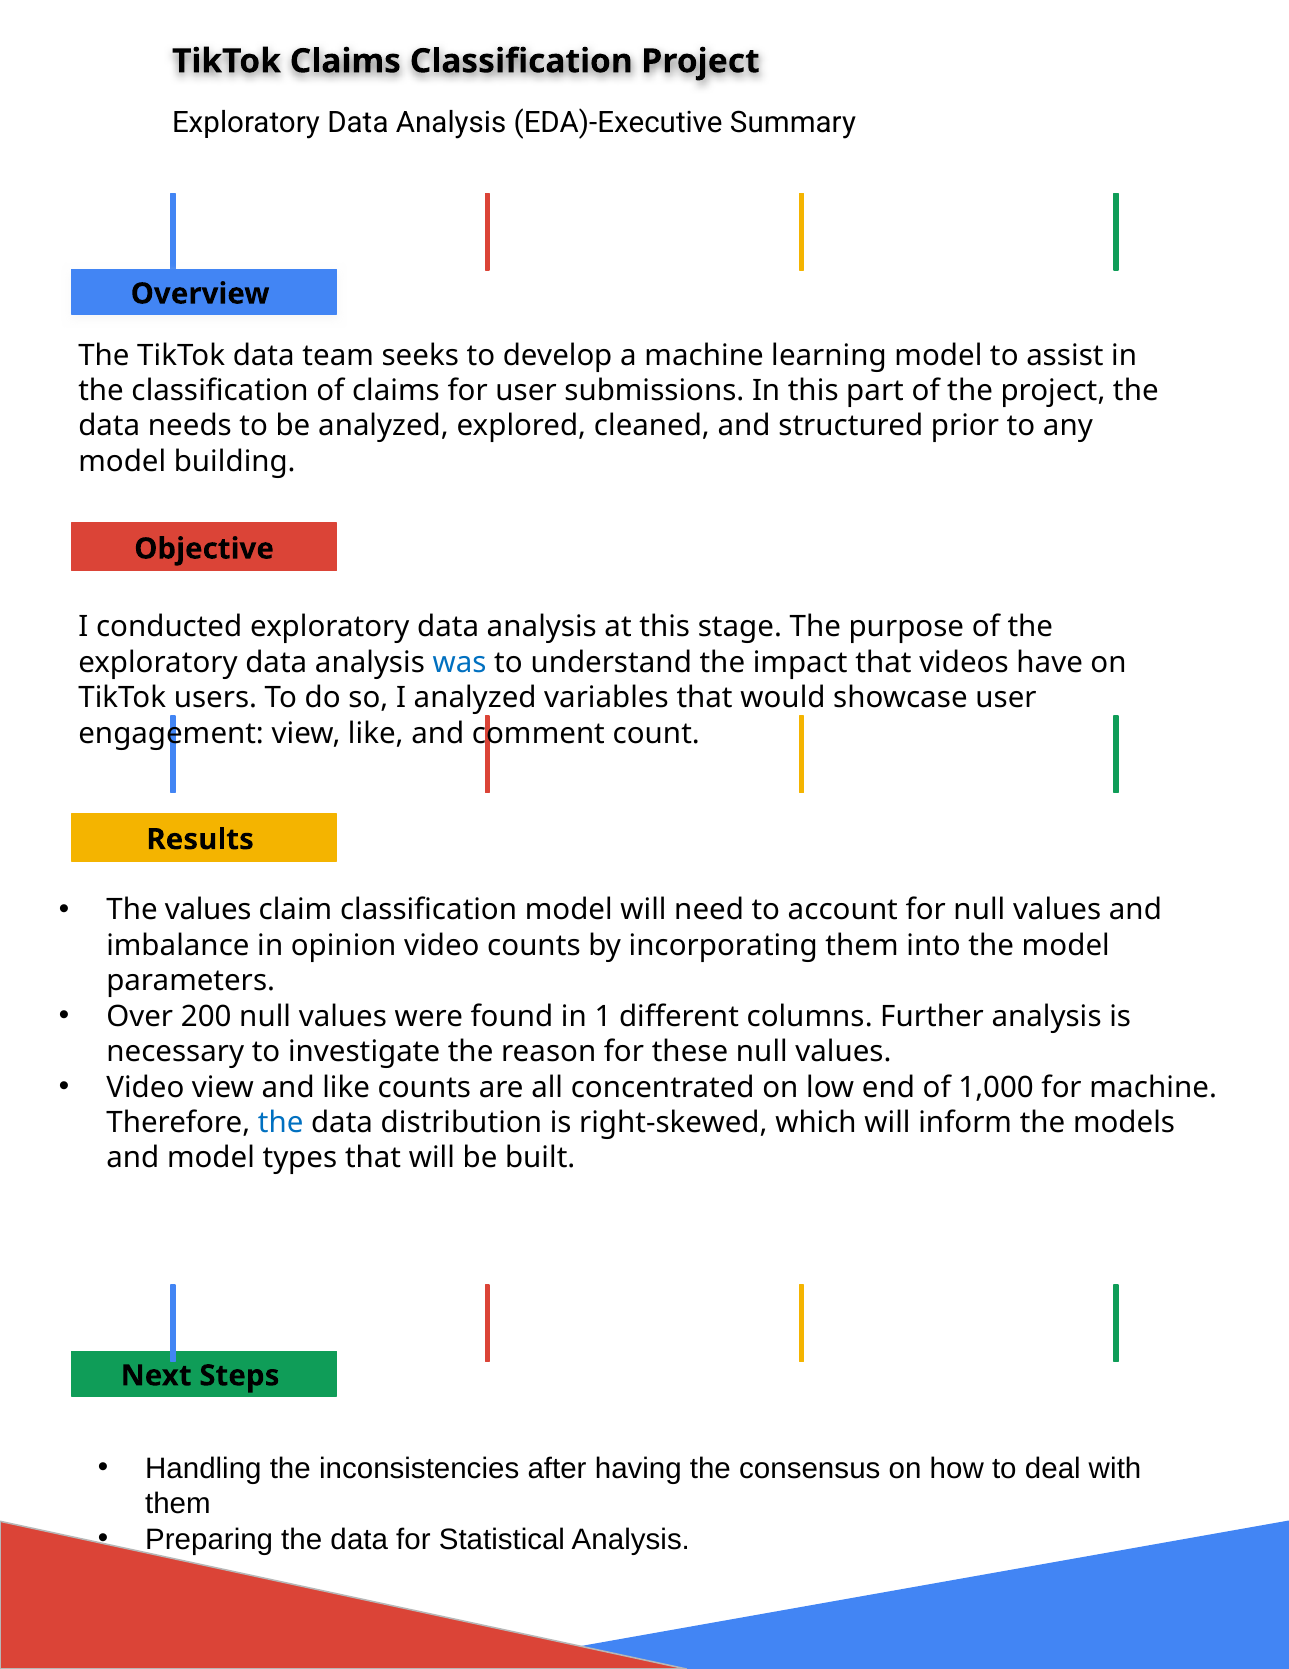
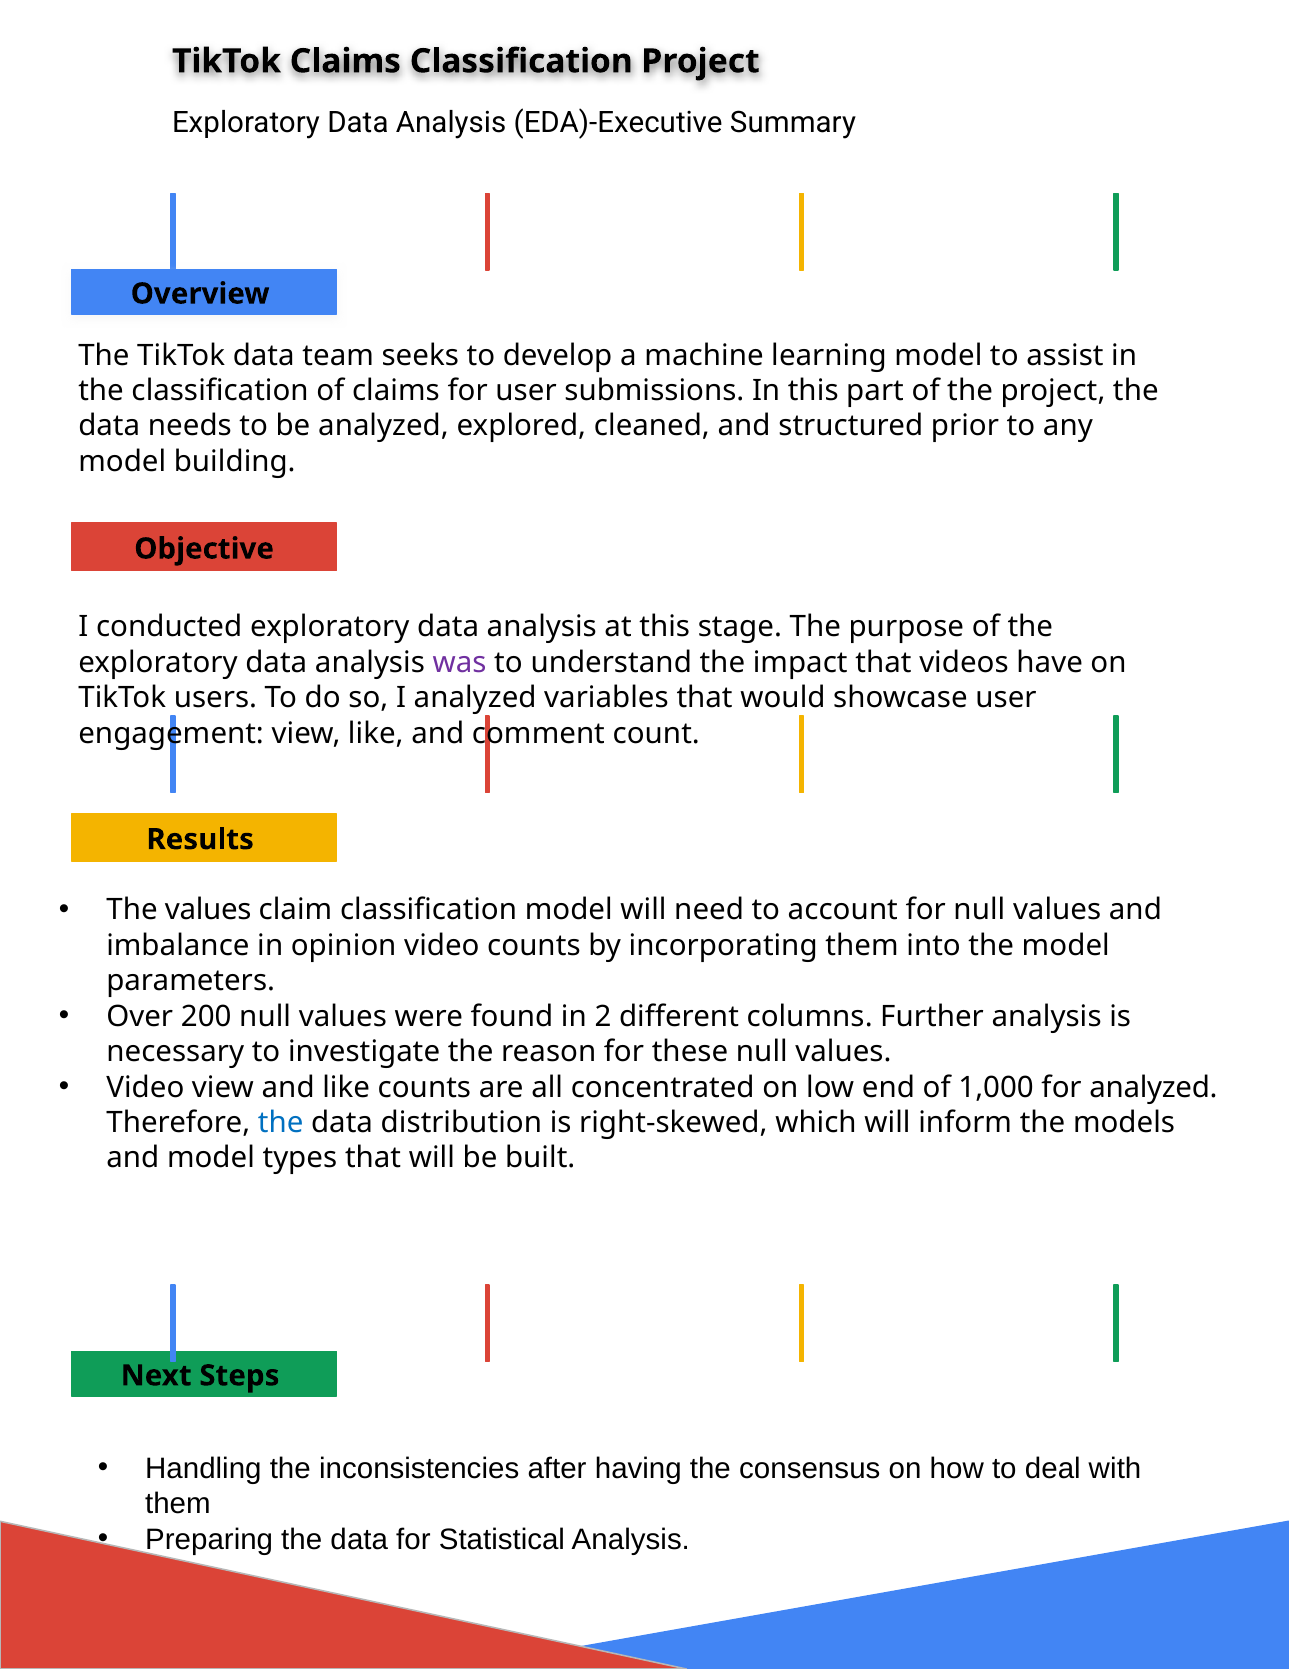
was colour: blue -> purple
1: 1 -> 2
for machine: machine -> analyzed
